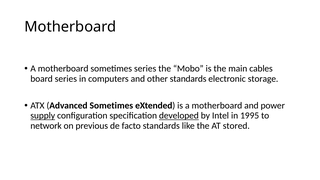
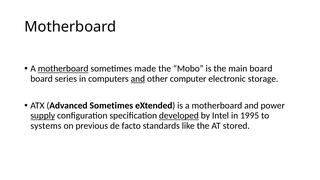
motherboard at (63, 69) underline: none -> present
sometimes series: series -> made
main cables: cables -> board
and at (138, 79) underline: none -> present
other standards: standards -> computer
network: network -> systems
